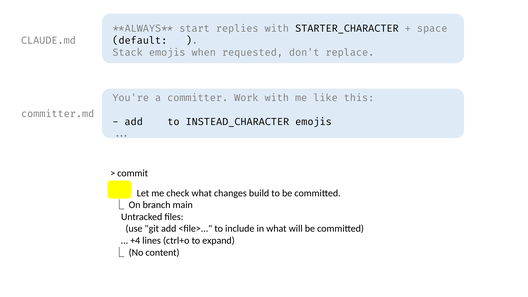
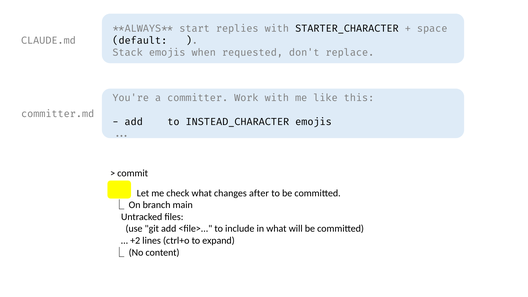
build: build -> after
+4: +4 -> +2
